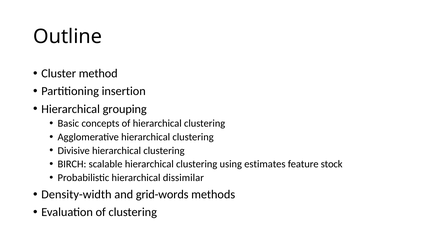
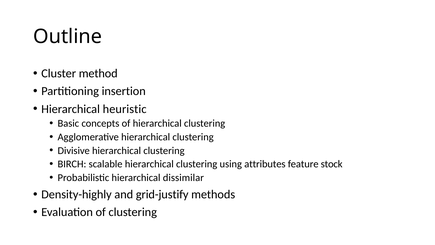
grouping: grouping -> heuristic
estimates: estimates -> attributes
Density-width: Density-width -> Density-highly
grid-words: grid-words -> grid-justify
